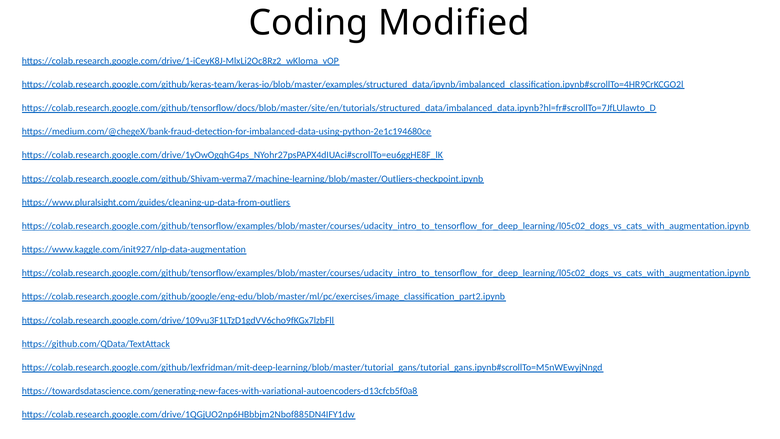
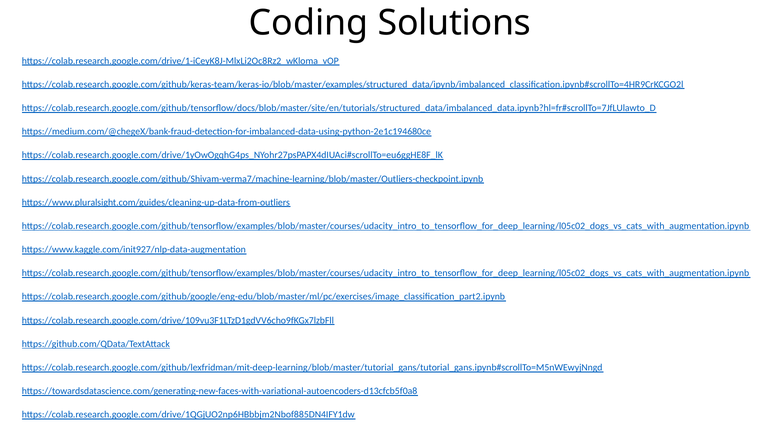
Modified: Modified -> Solutions
